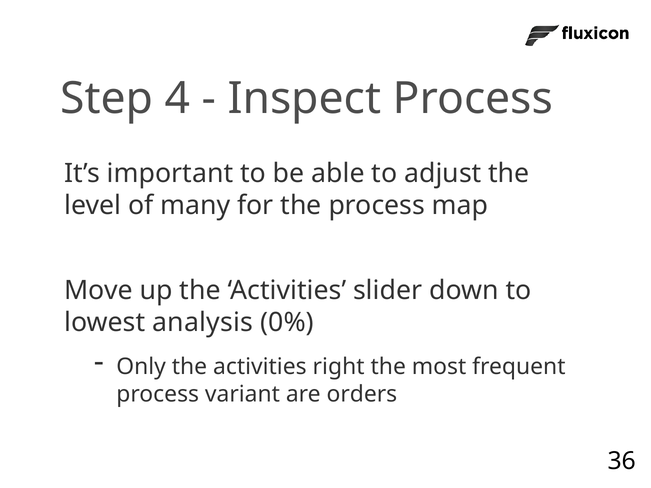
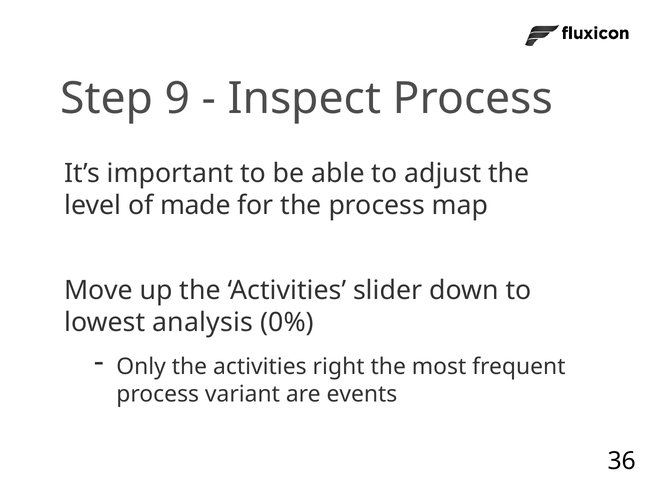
4: 4 -> 9
many: many -> made
orders: orders -> events
